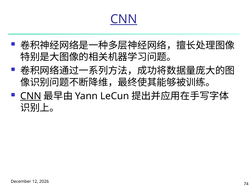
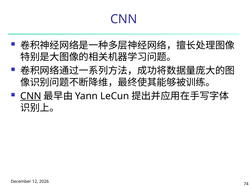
CNN at (124, 19) underline: present -> none
